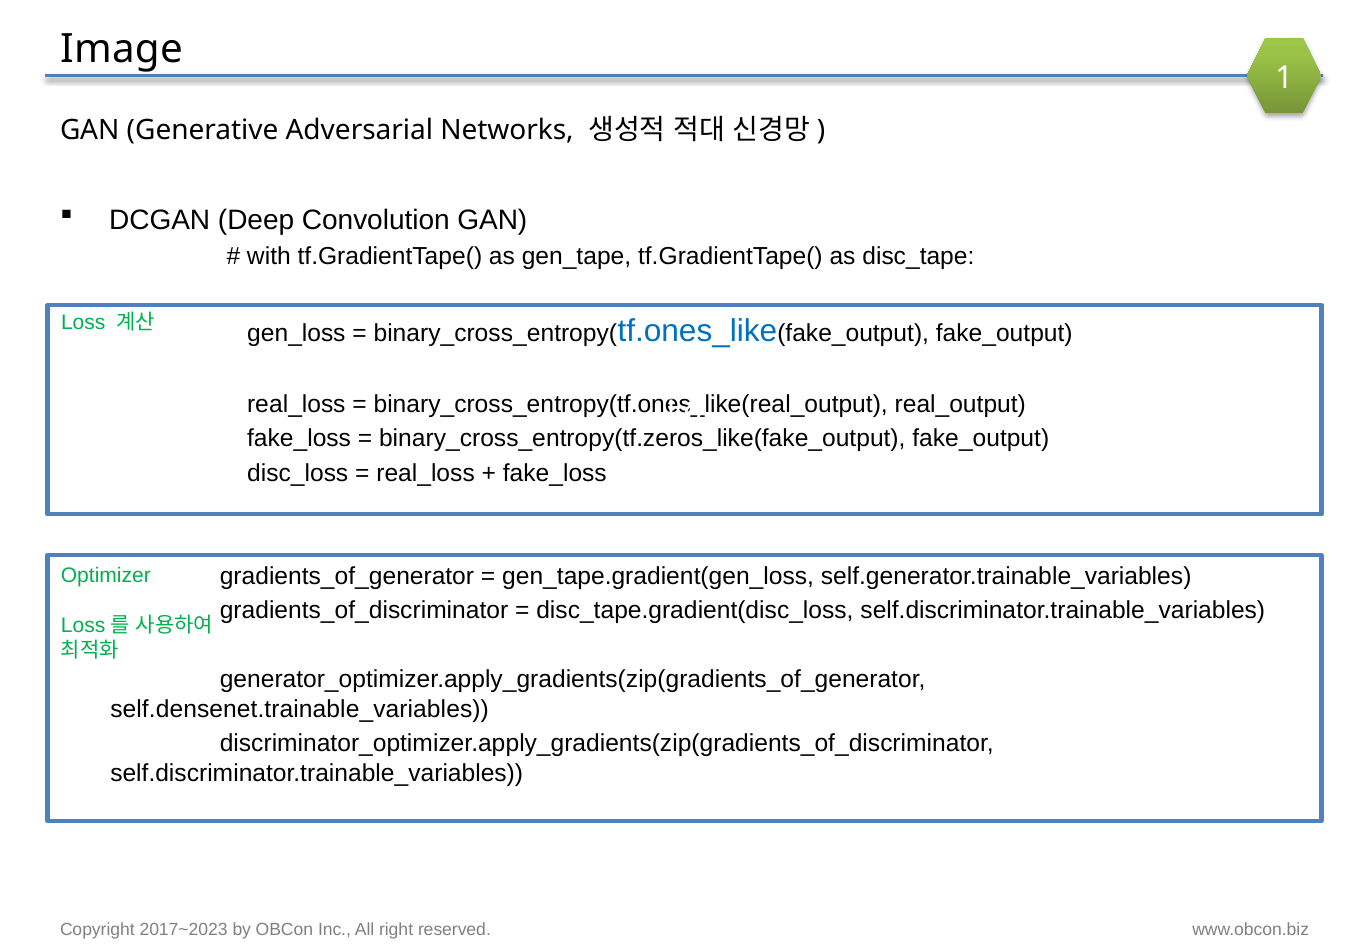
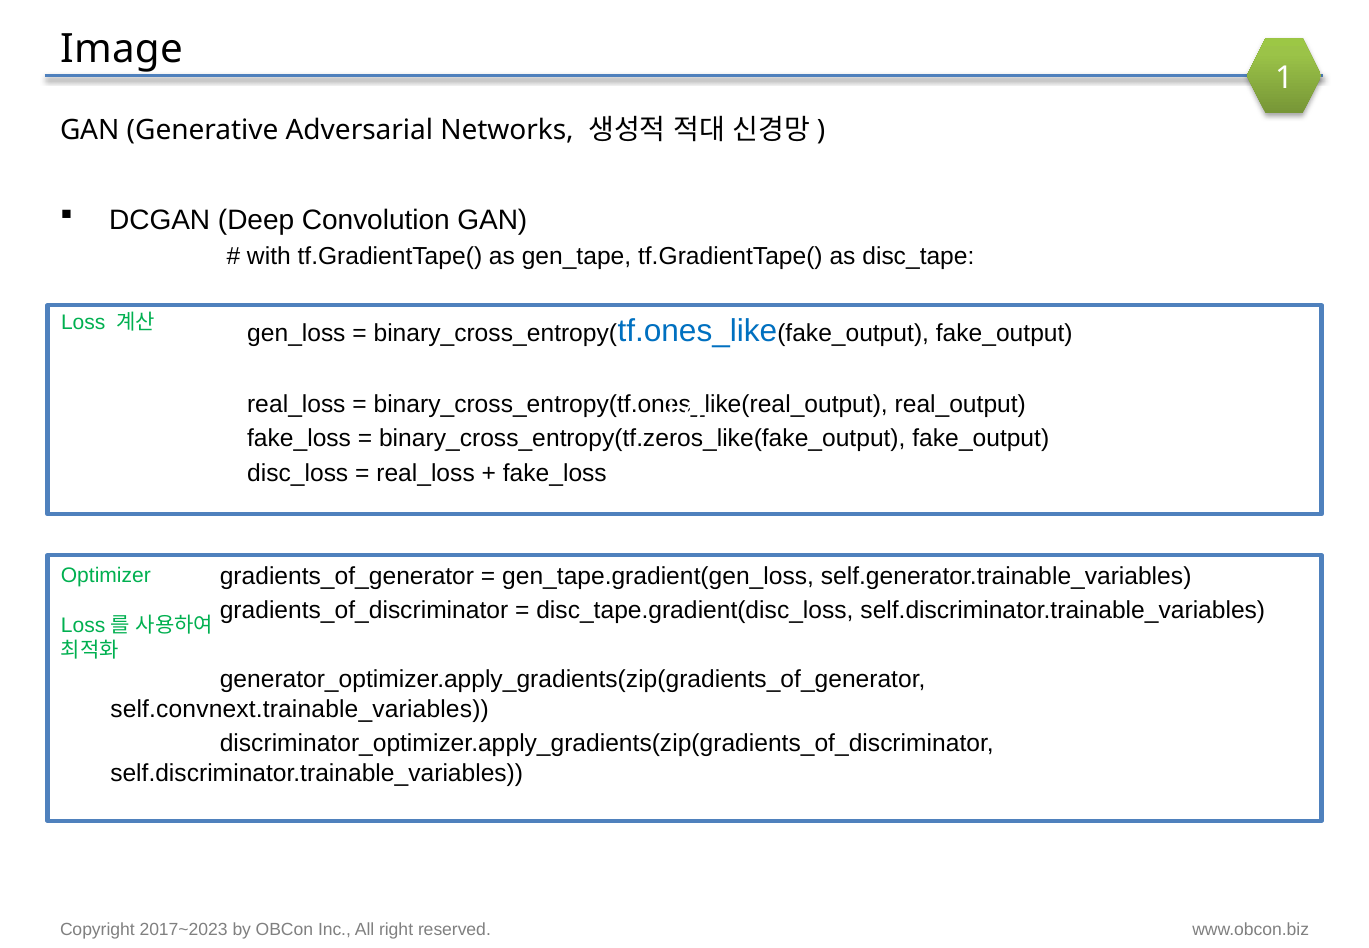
self.densenet.trainable_variables: self.densenet.trainable_variables -> self.convnext.trainable_variables
